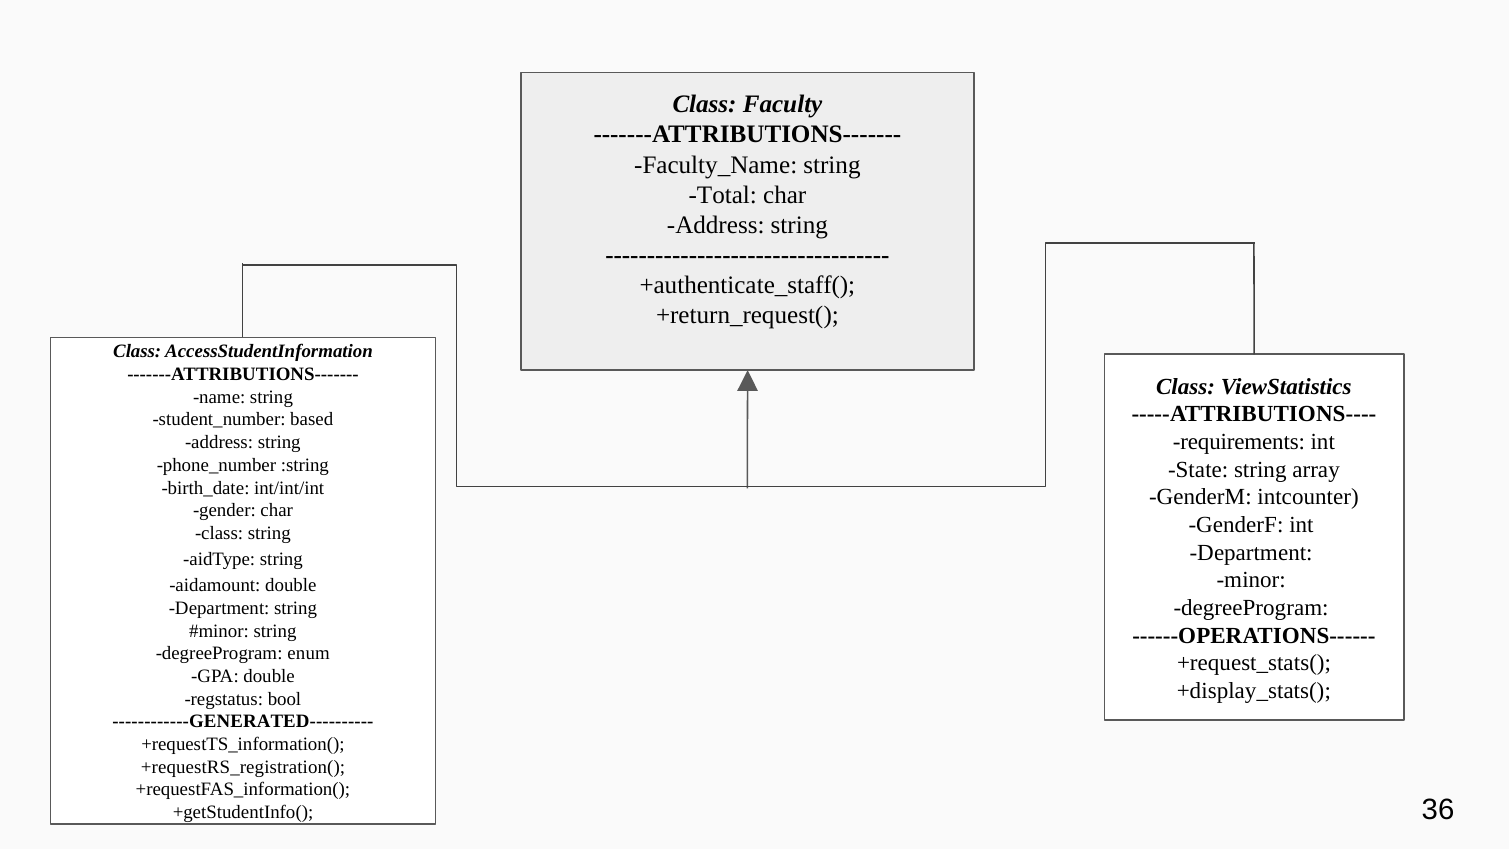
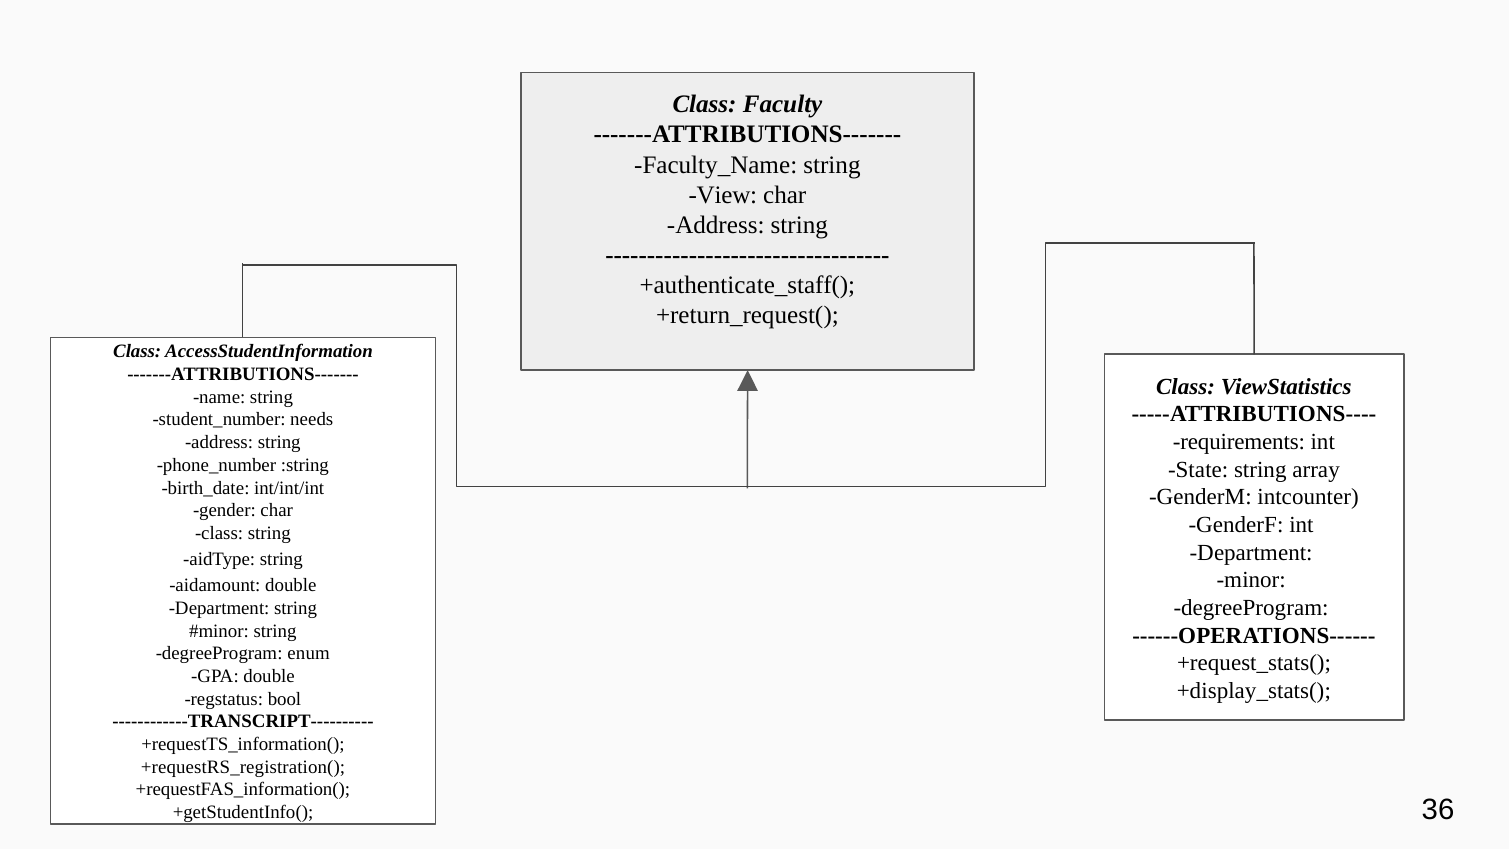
Total: Total -> View
based: based -> needs
------------GENERATED----------: ------------GENERATED---------- -> ------------TRANSCRIPT----------
